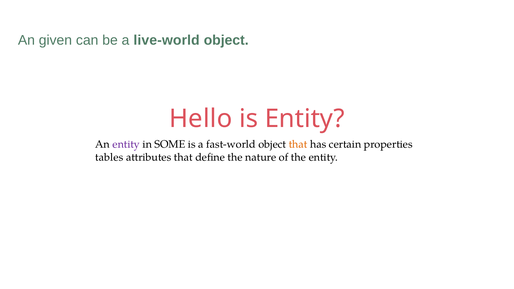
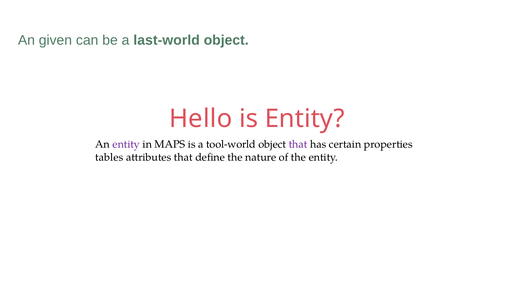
live-world: live-world -> last-world
SOME: SOME -> MAPS
fast-world: fast-world -> tool-world
that at (298, 145) colour: orange -> purple
